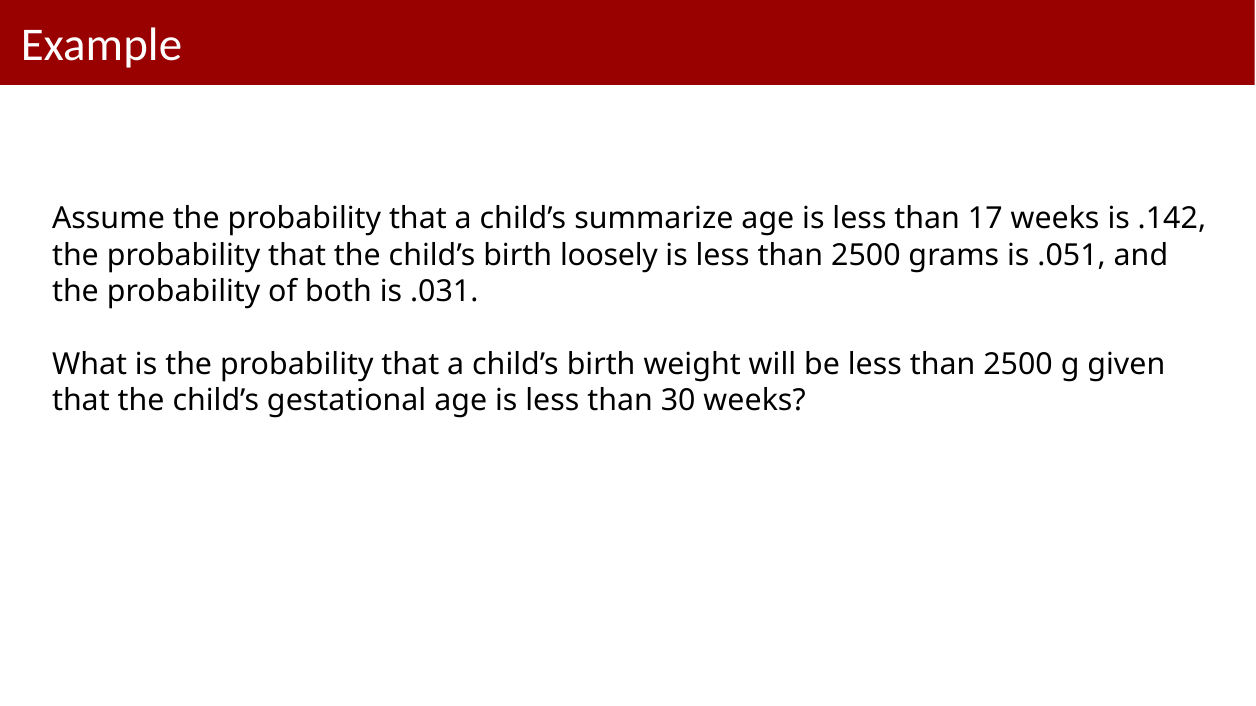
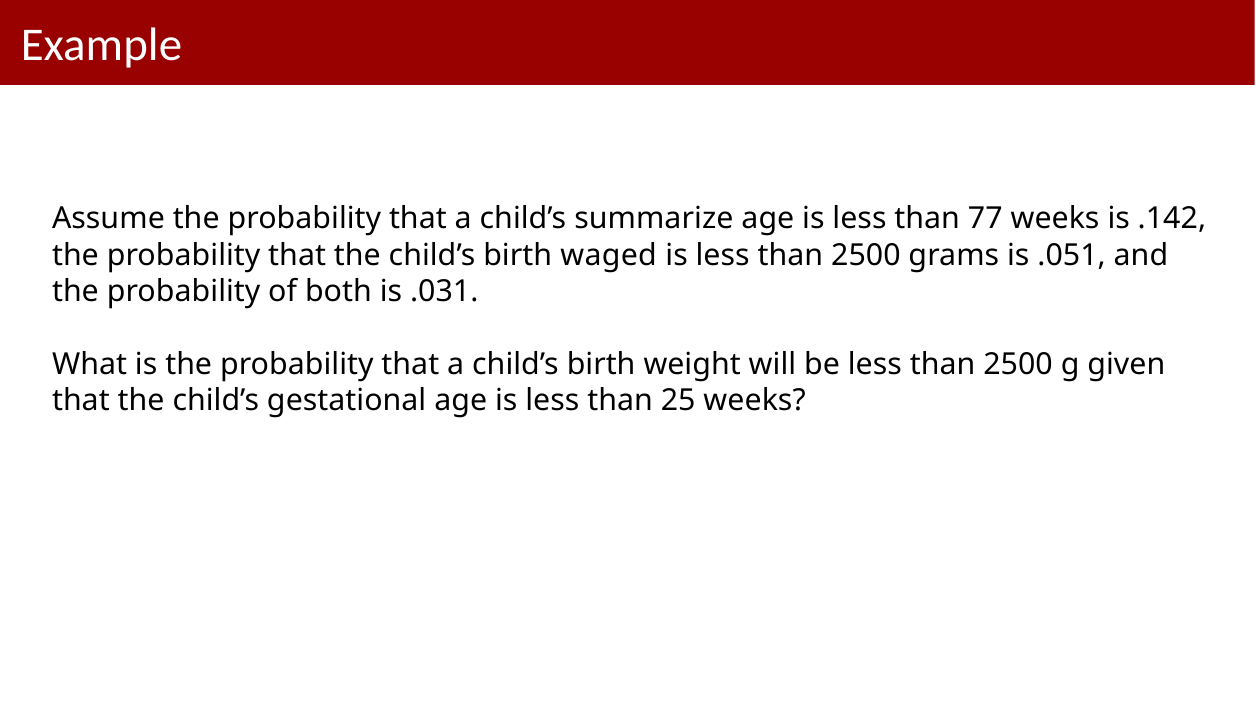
17: 17 -> 77
loosely: loosely -> waged
30: 30 -> 25
